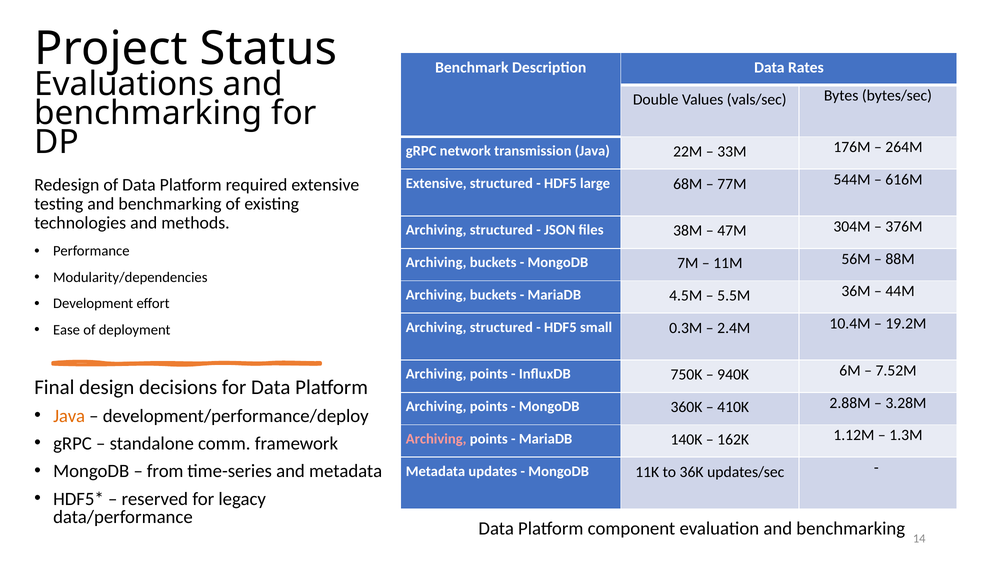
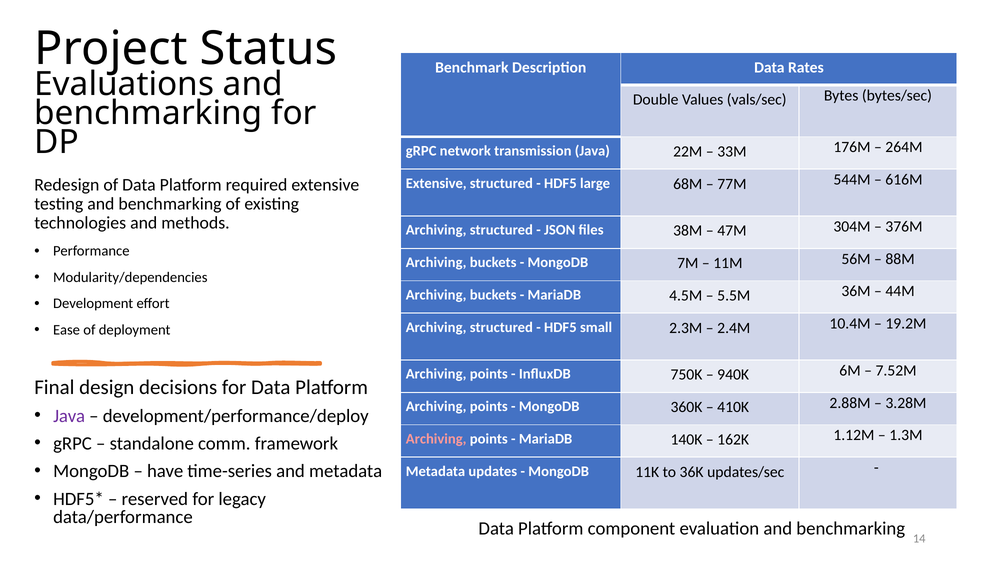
0.3M: 0.3M -> 2.3M
Java at (69, 416) colour: orange -> purple
from: from -> have
